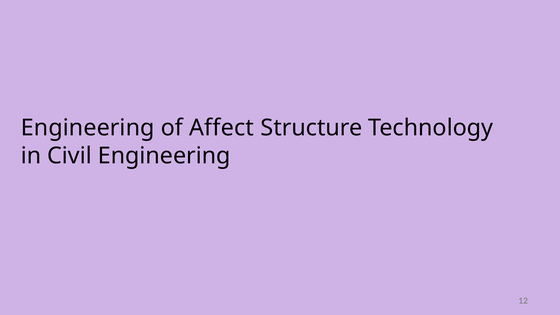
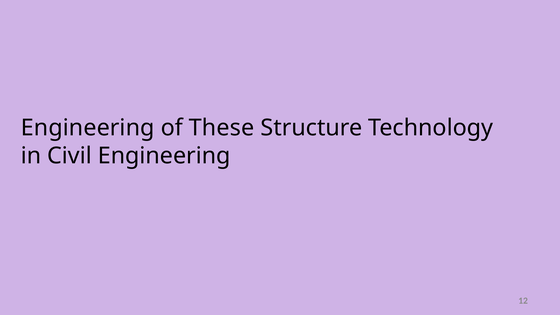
Affect: Affect -> These
